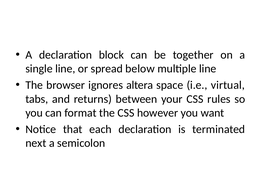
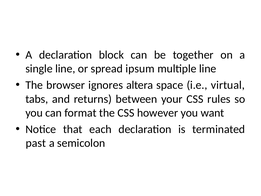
below: below -> ipsum
next: next -> past
